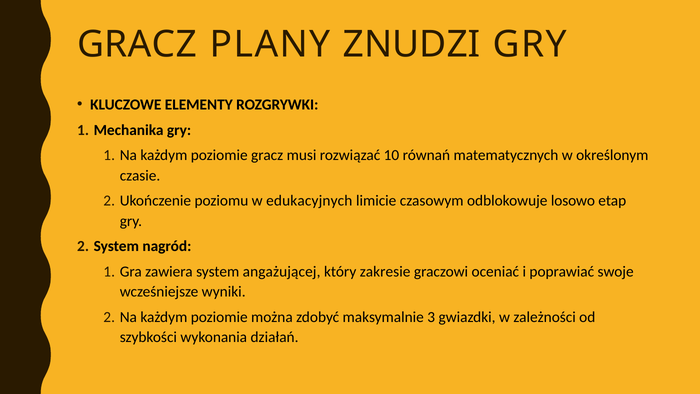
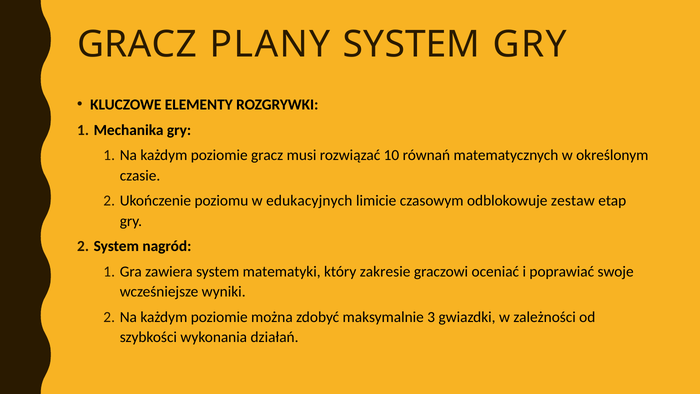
PLANY ZNUDZI: ZNUDZI -> SYSTEM
losowo: losowo -> zestaw
angażującej: angażującej -> matematyki
